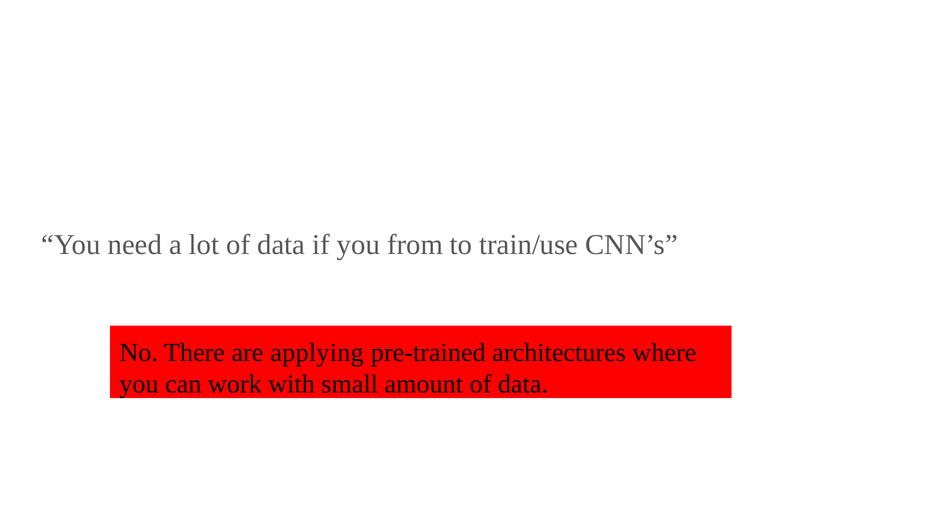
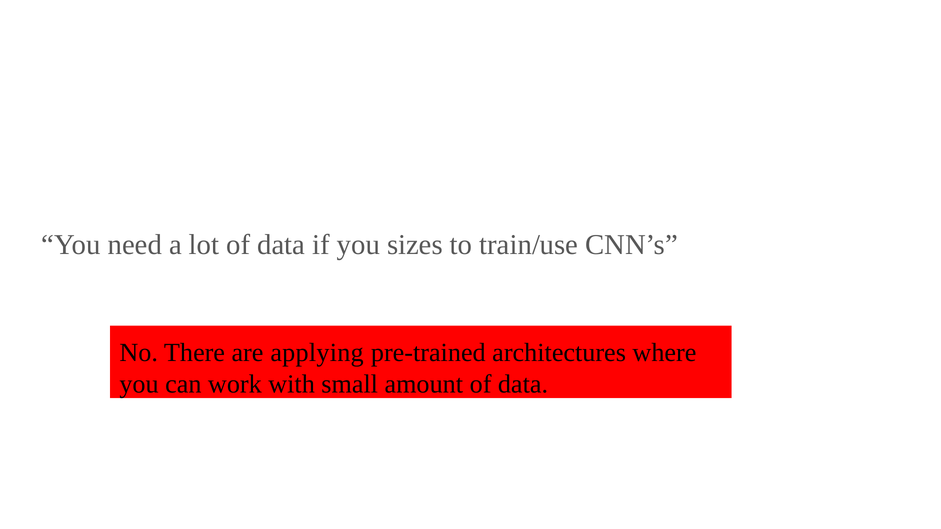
from: from -> sizes
